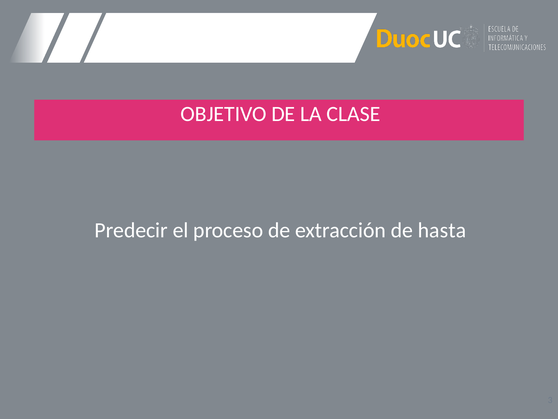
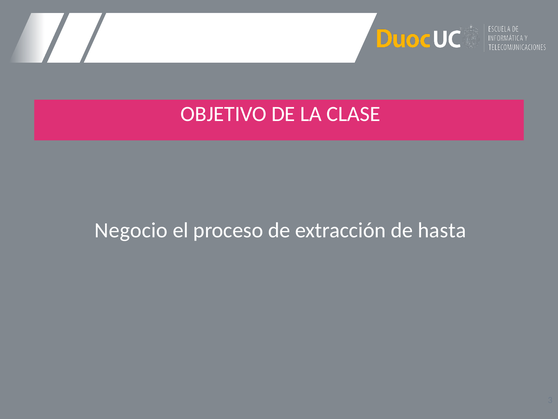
Predecir: Predecir -> Negocio
